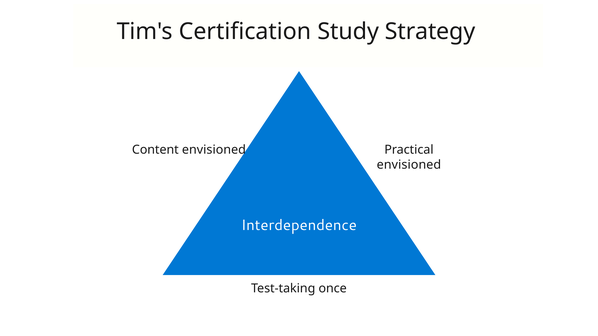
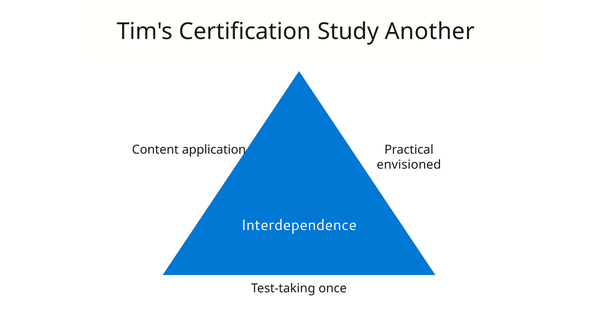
Strategy: Strategy -> Another
Content envisioned: envisioned -> application
